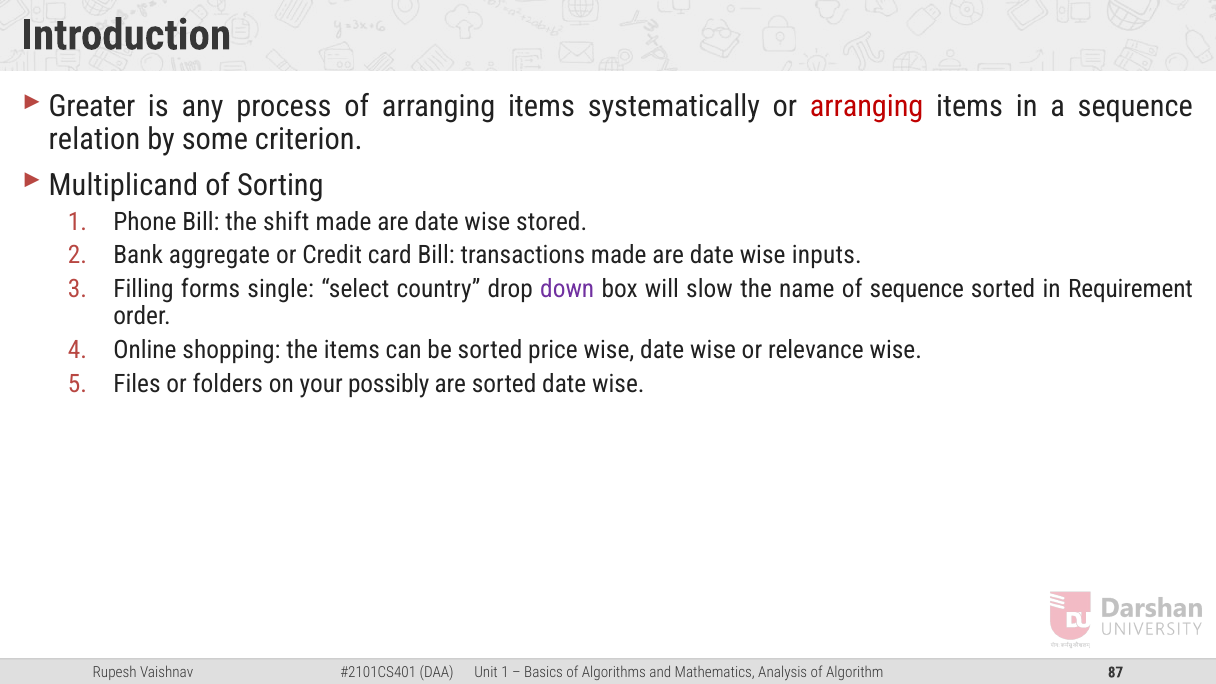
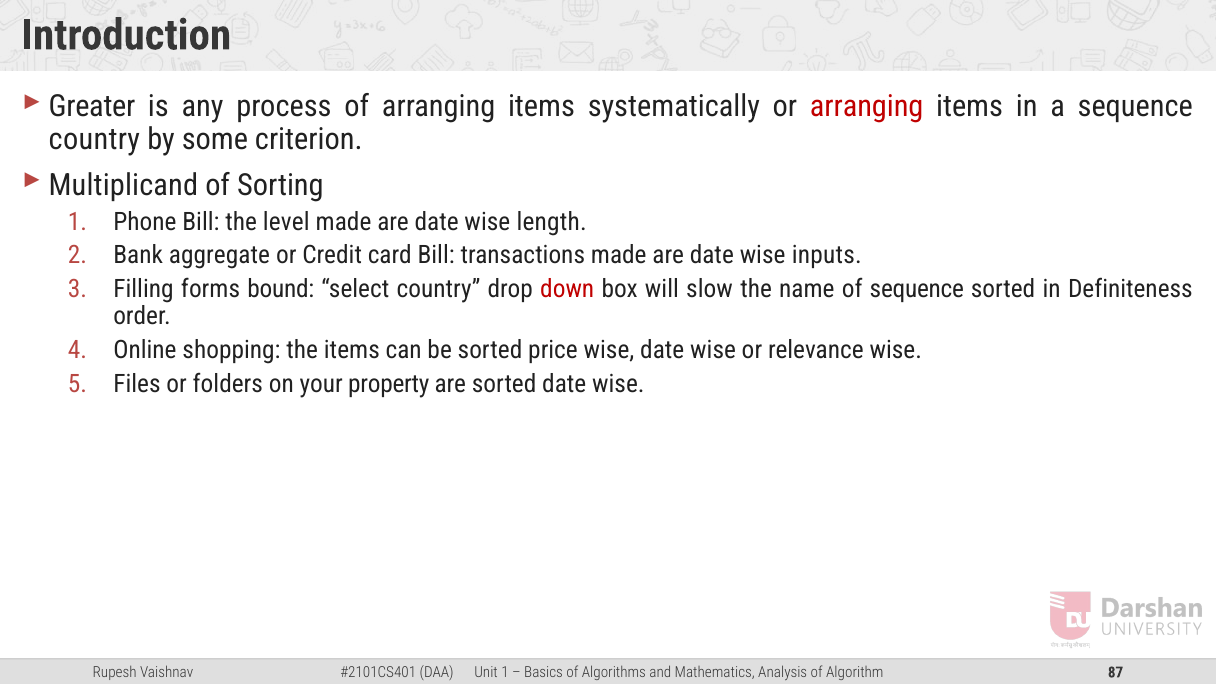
relation at (94, 140): relation -> country
shift: shift -> level
stored: stored -> length
single: single -> bound
down colour: purple -> red
Requirement: Requirement -> Definiteness
possibly: possibly -> property
